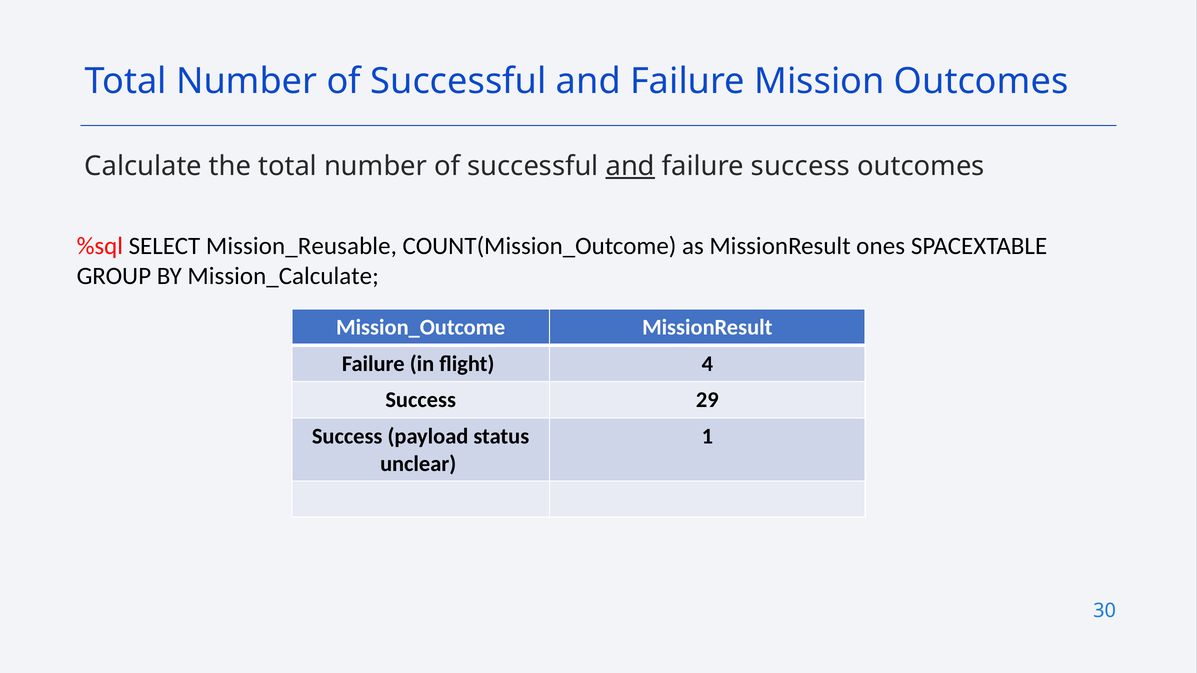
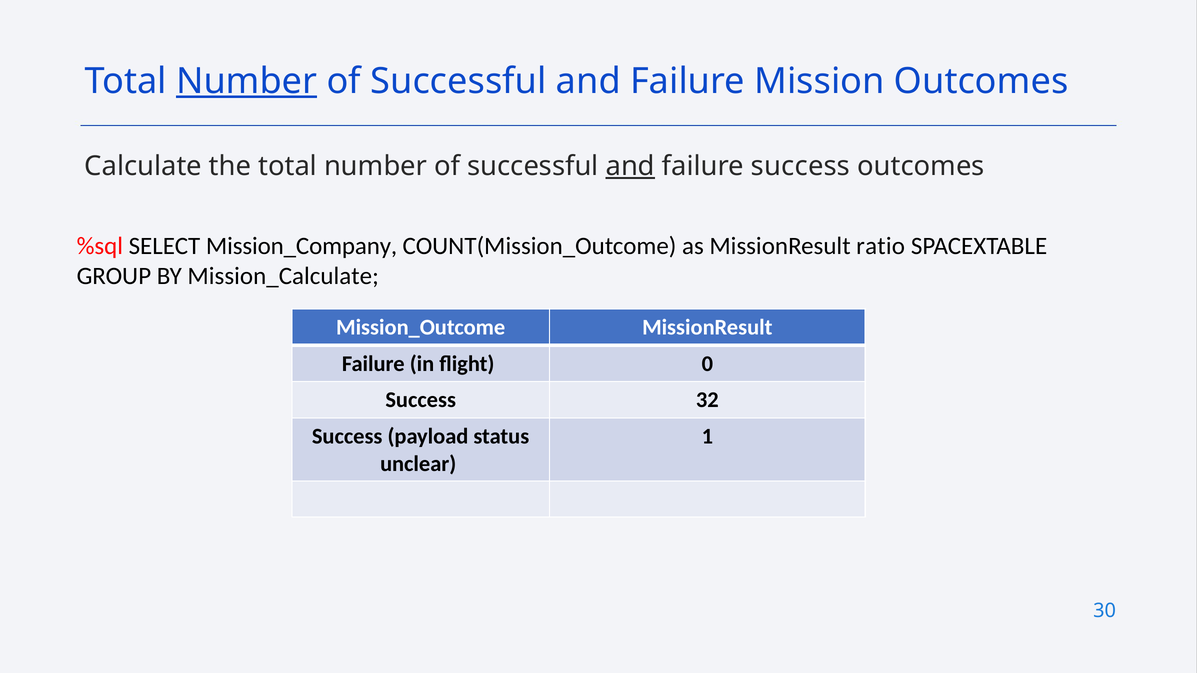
Number at (247, 81) underline: none -> present
Mission_Reusable: Mission_Reusable -> Mission_Company
ones: ones -> ratio
4: 4 -> 0
29: 29 -> 32
